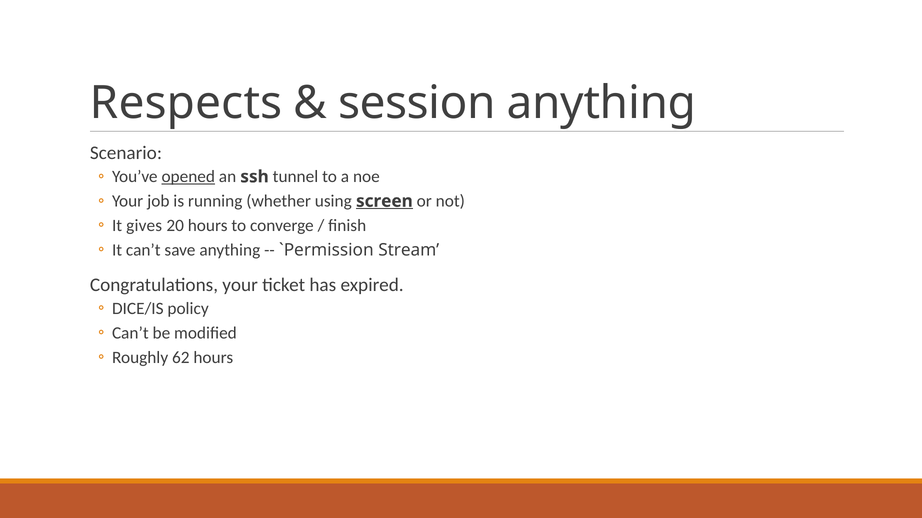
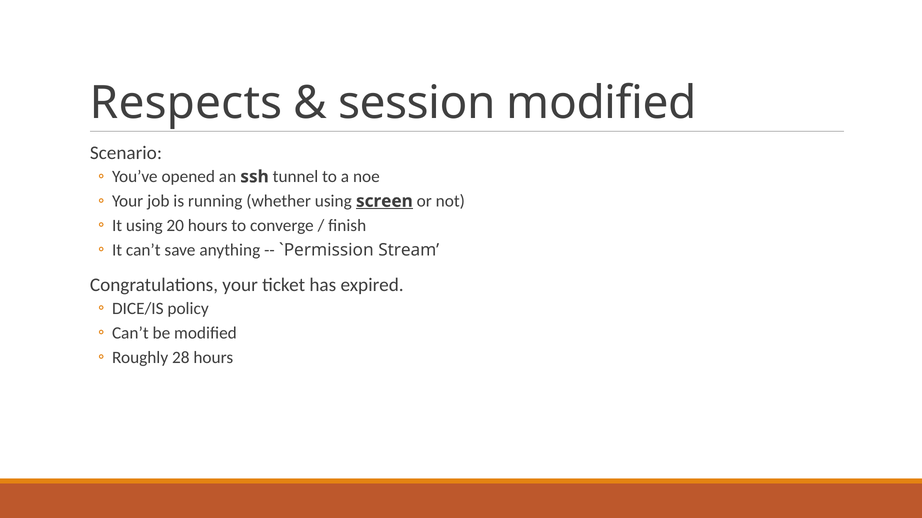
session anything: anything -> modified
opened underline: present -> none
It gives: gives -> using
62: 62 -> 28
